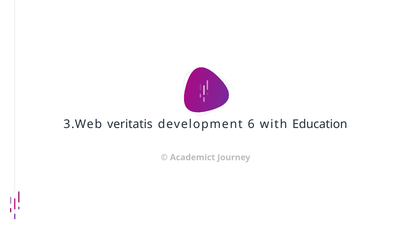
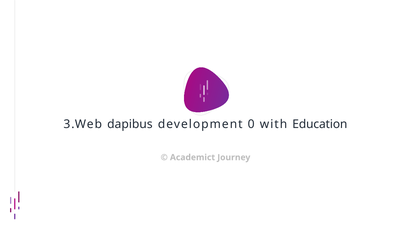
veritatis: veritatis -> dapibus
6: 6 -> 0
